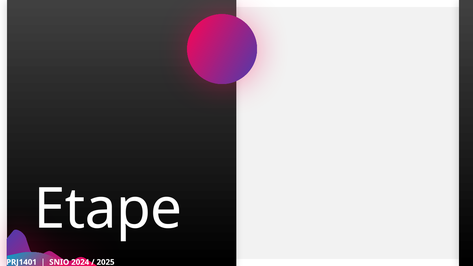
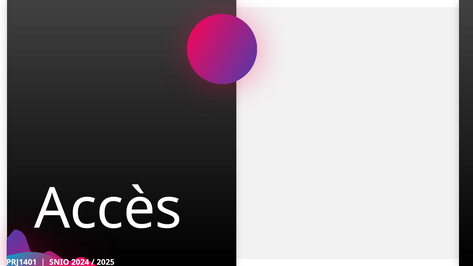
Etape: Etape -> Accès
